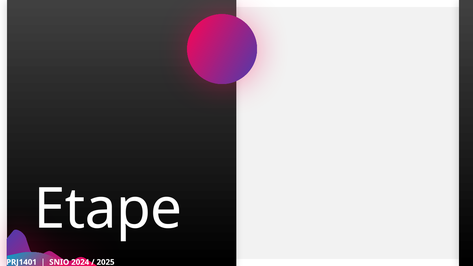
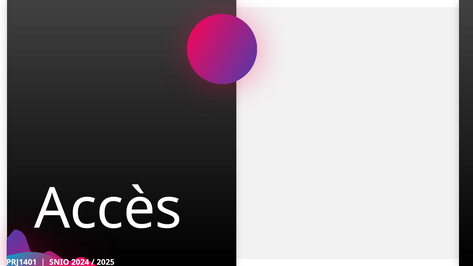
Etape: Etape -> Accès
